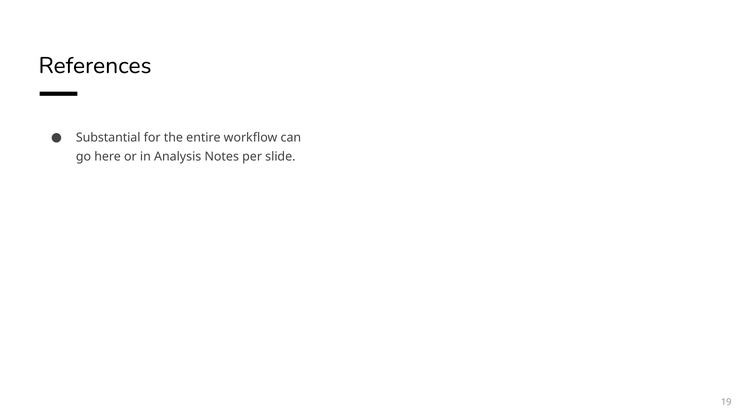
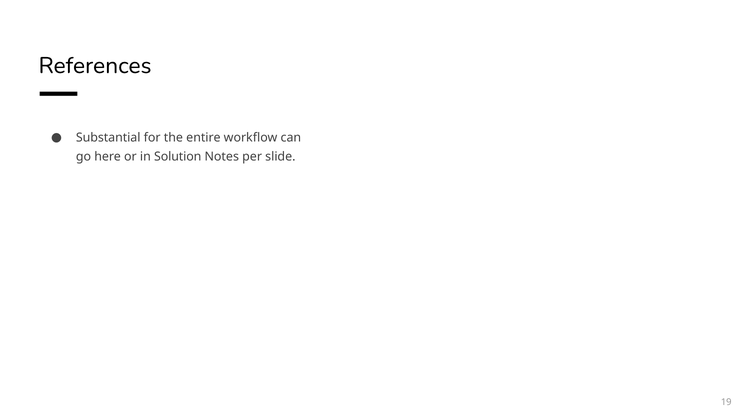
Analysis: Analysis -> Solution
